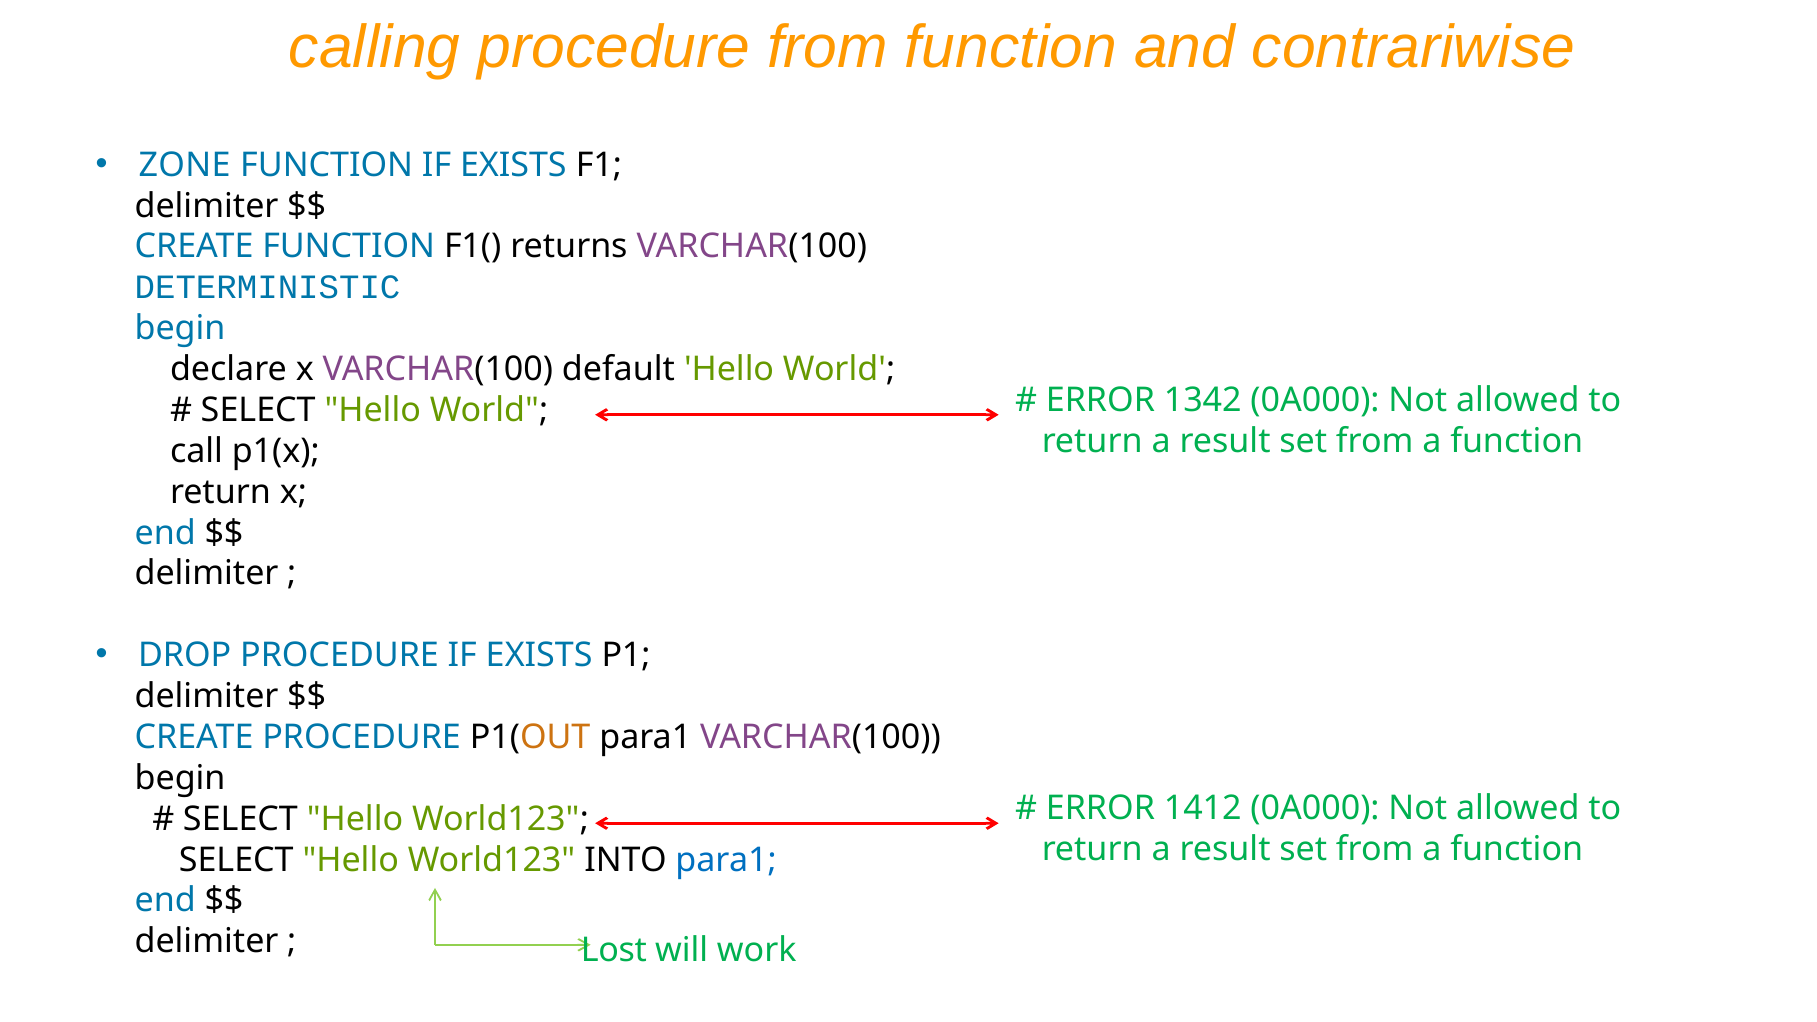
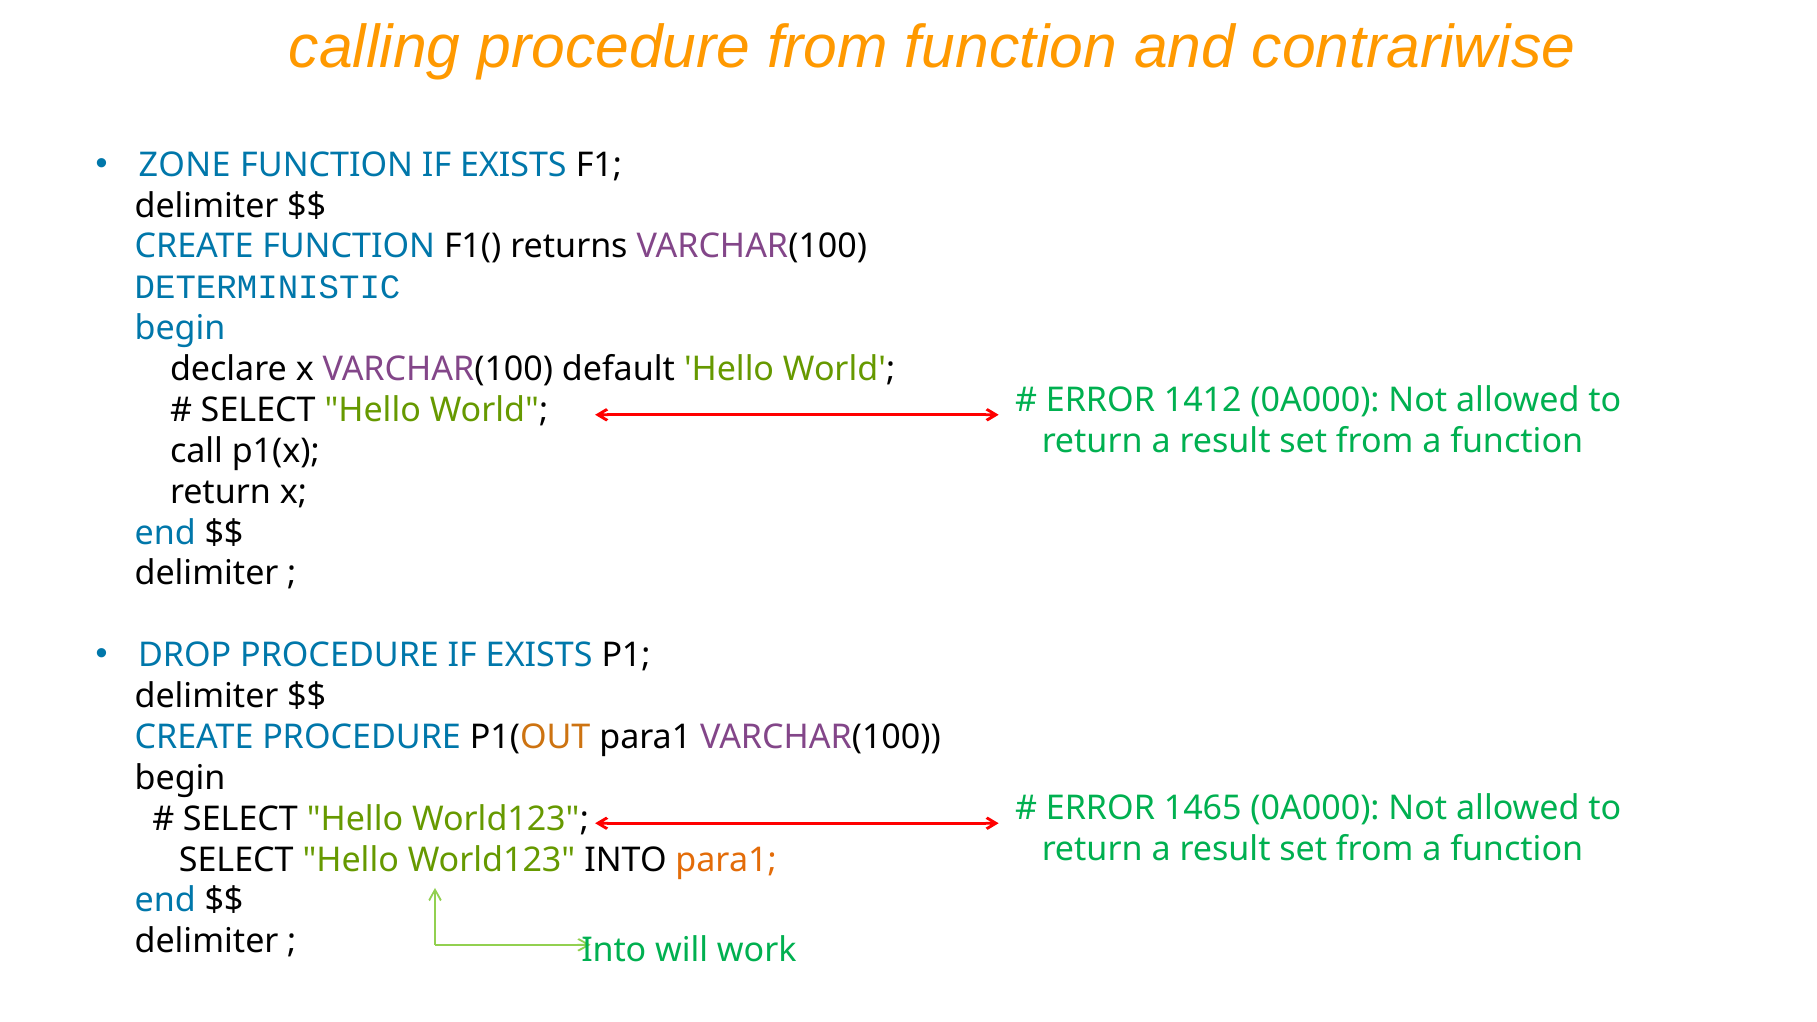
1342: 1342 -> 1412
1412: 1412 -> 1465
para1 at (726, 860) colour: blue -> orange
Lost at (614, 951): Lost -> Into
